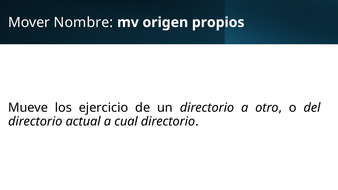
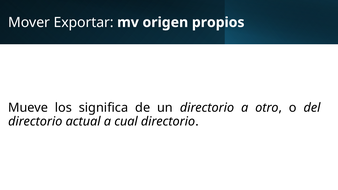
Nombre: Nombre -> Exportar
ejercicio: ejercicio -> significa
